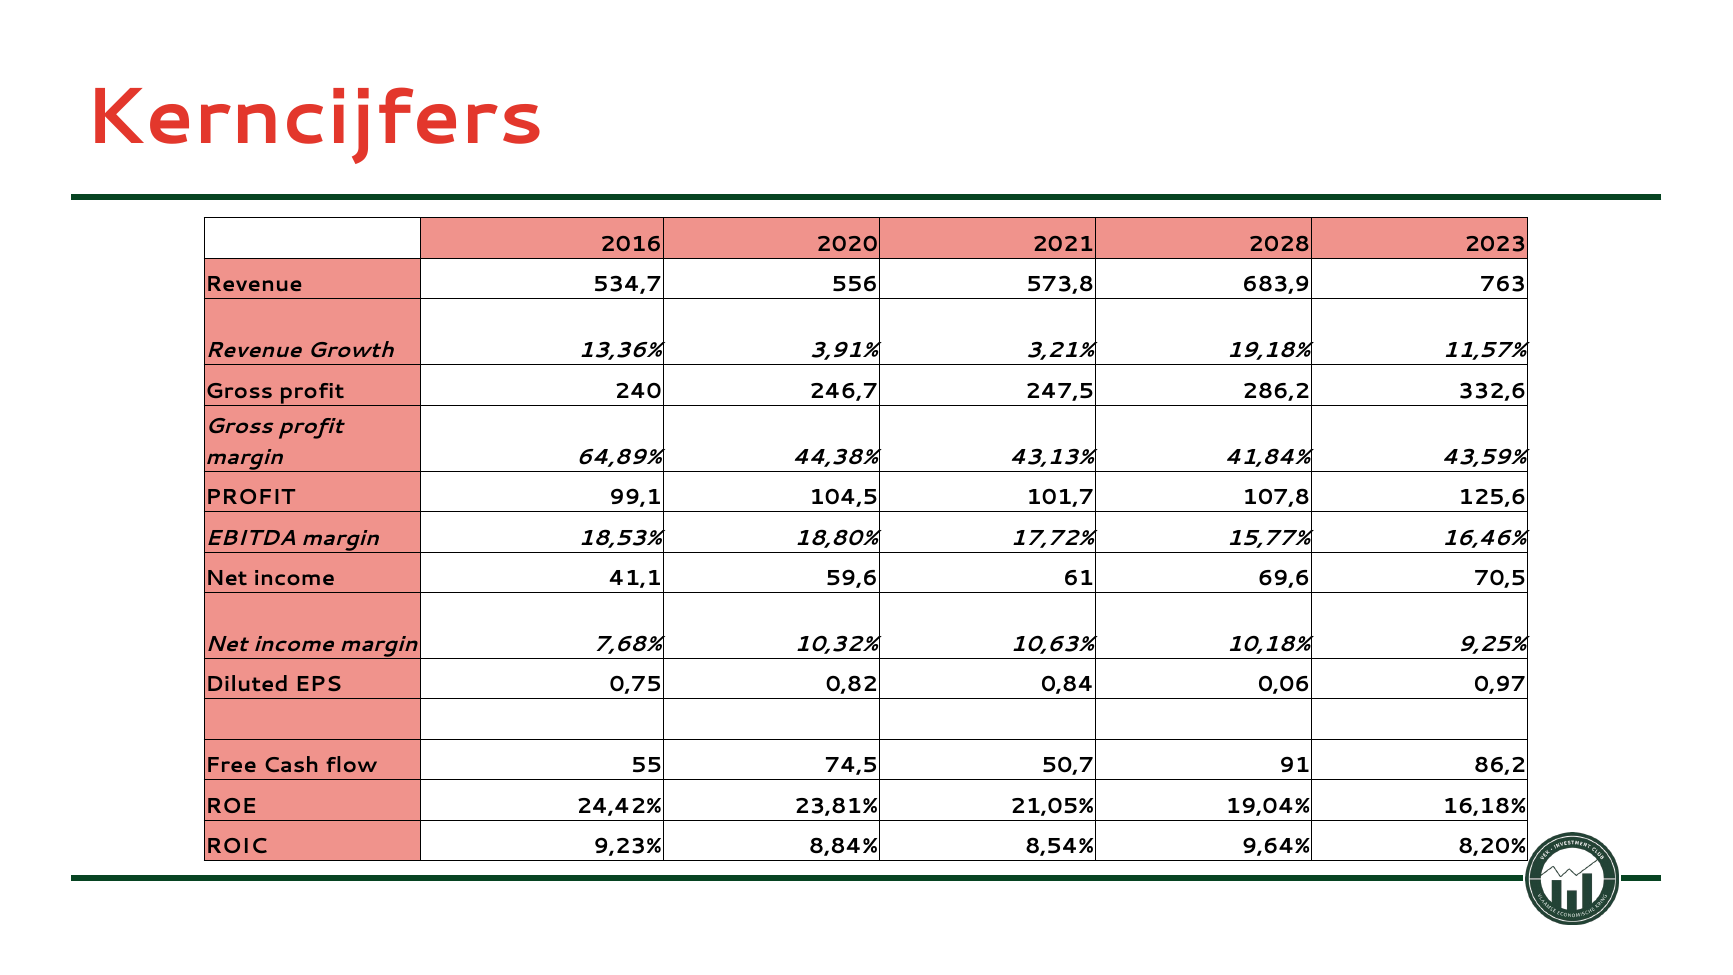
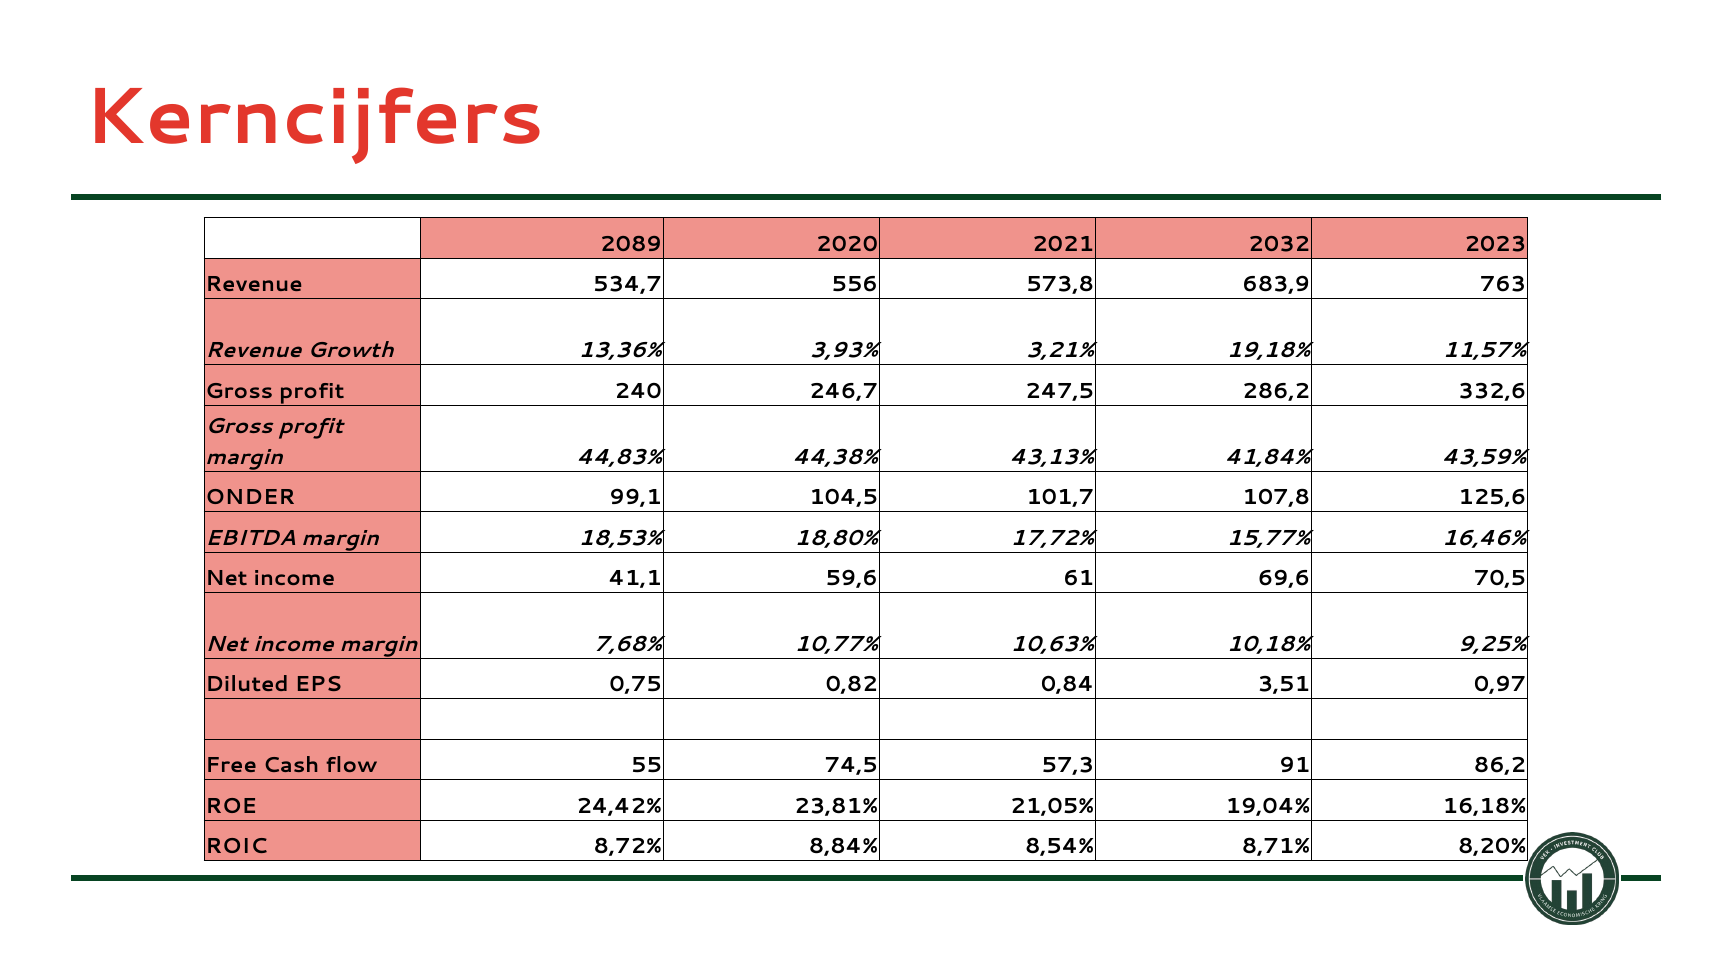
2016: 2016 -> 2089
2028: 2028 -> 2032
3,91%: 3,91% -> 3,93%
64,89%: 64,89% -> 44,83%
PROFIT at (250, 497): PROFIT -> ONDER
10,32%: 10,32% -> 10,77%
0,06: 0,06 -> 3,51
50,7: 50,7 -> 57,3
9,23%: 9,23% -> 8,72%
9,64%: 9,64% -> 8,71%
